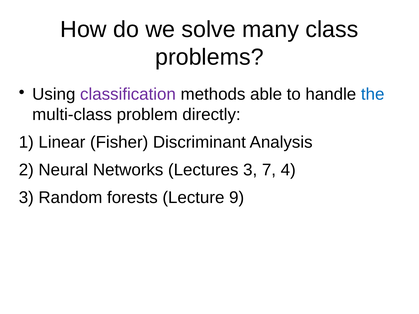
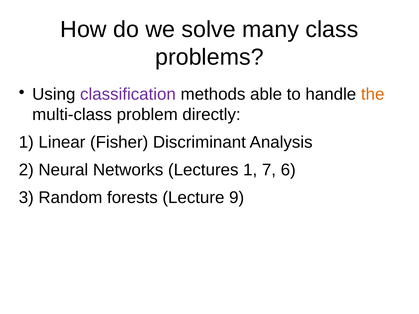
the colour: blue -> orange
Lectures 3: 3 -> 1
4: 4 -> 6
